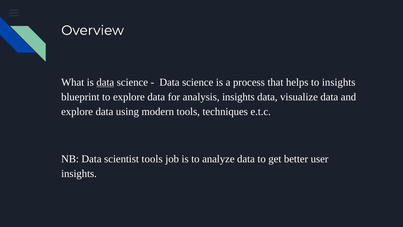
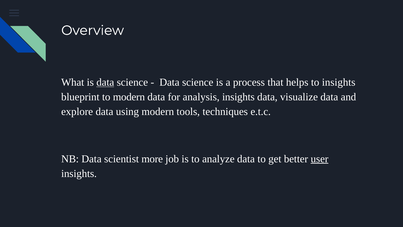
to explore: explore -> modern
scientist tools: tools -> more
user underline: none -> present
